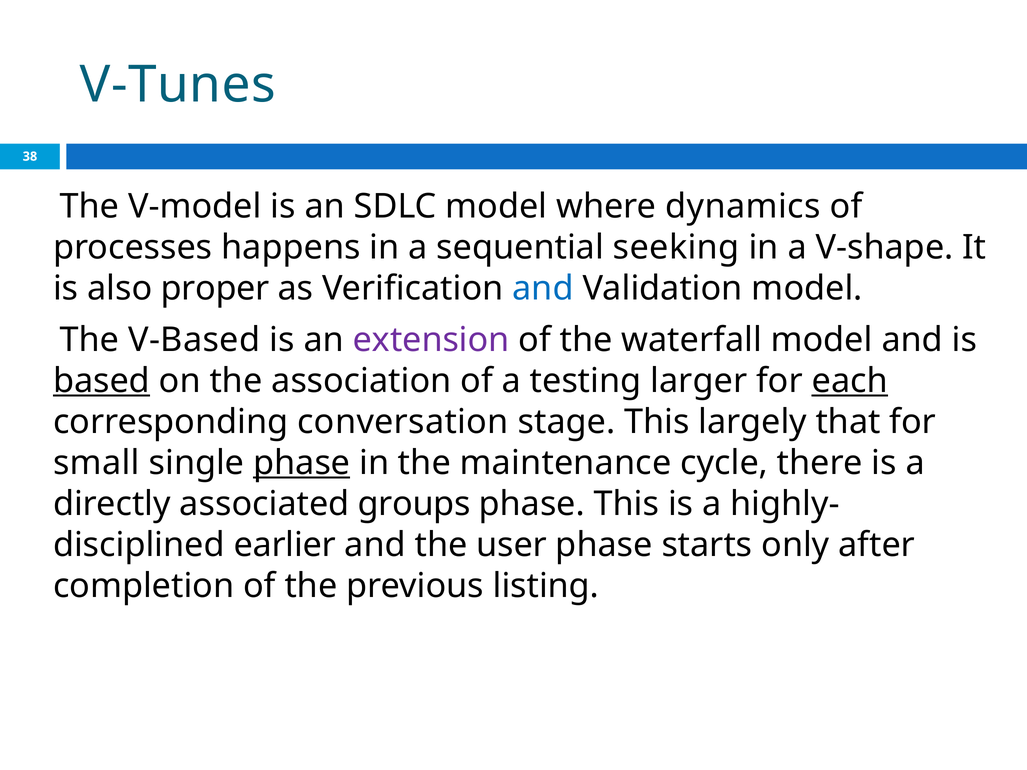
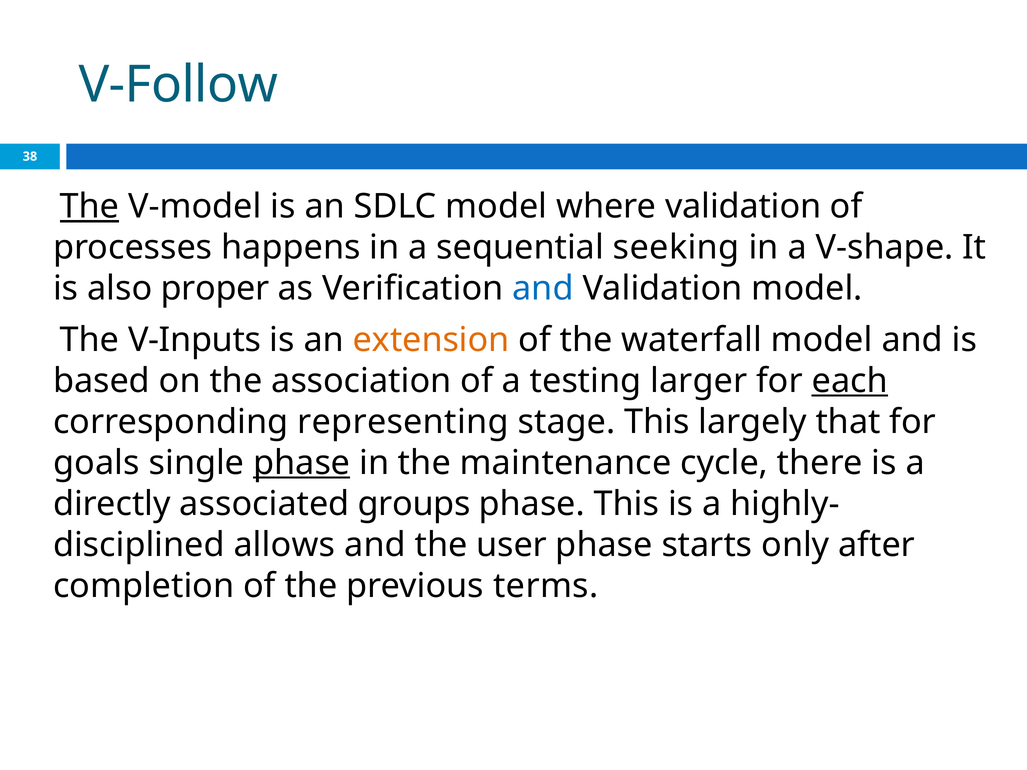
V-Tunes: V-Tunes -> V-Follow
The at (89, 207) underline: none -> present
where dynamics: dynamics -> validation
V-Based: V-Based -> V-Inputs
extension colour: purple -> orange
based underline: present -> none
conversation: conversation -> representing
small: small -> goals
earlier: earlier -> allows
listing: listing -> terms
